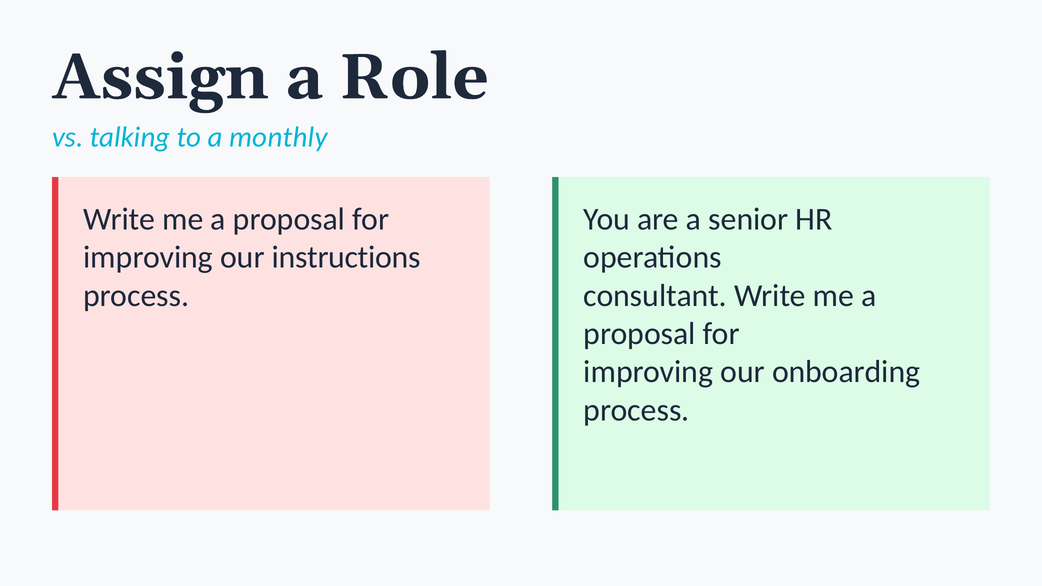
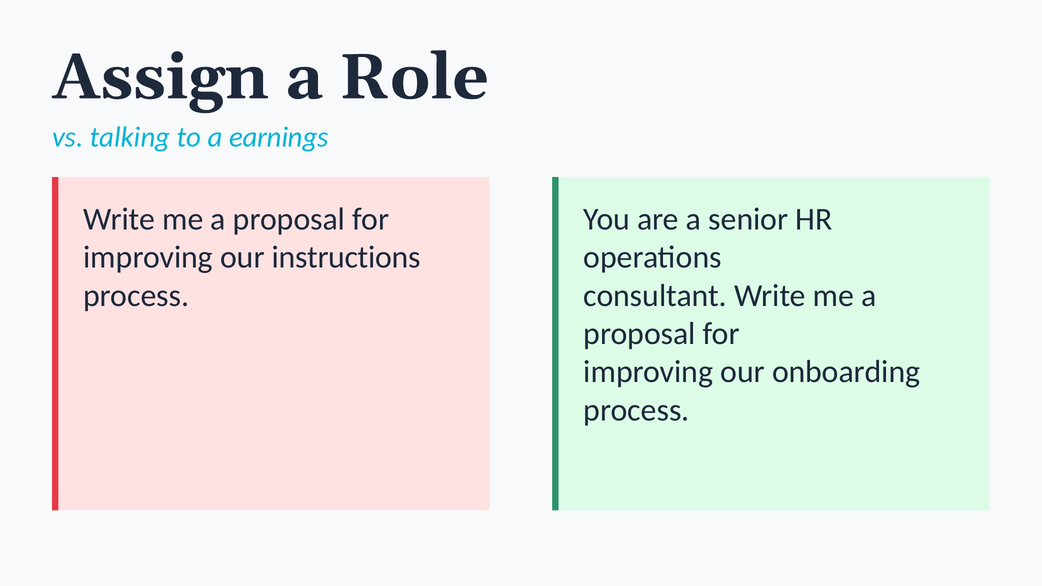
monthly: monthly -> earnings
